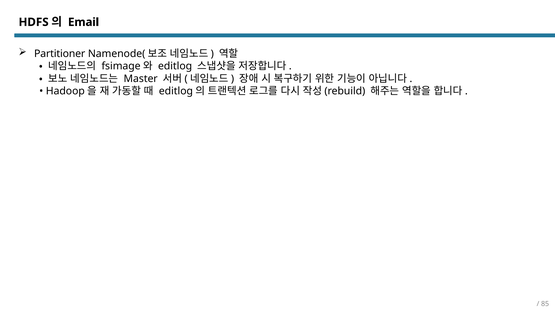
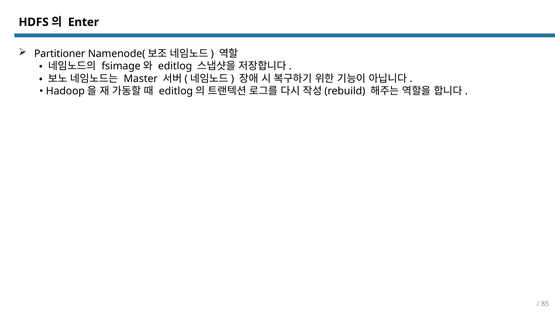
Email: Email -> Enter
